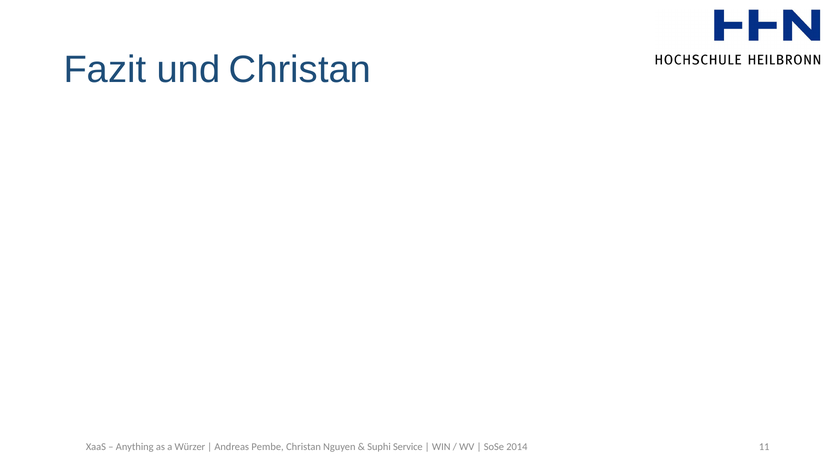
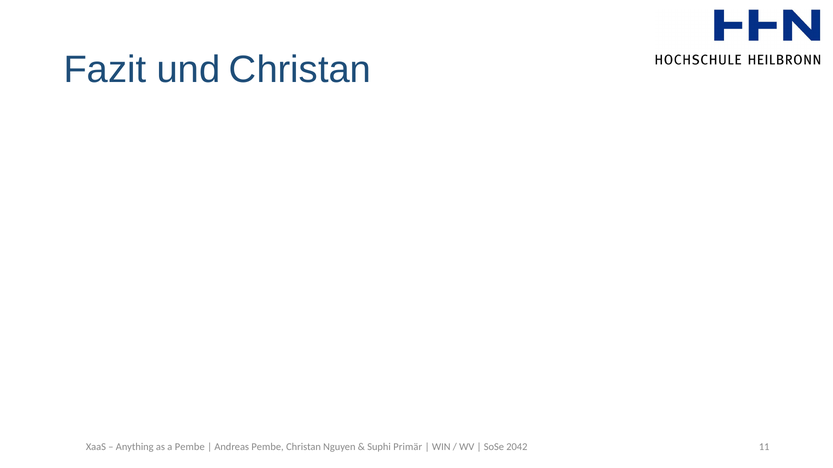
a Würzer: Würzer -> Pembe
Service: Service -> Primär
2014: 2014 -> 2042
